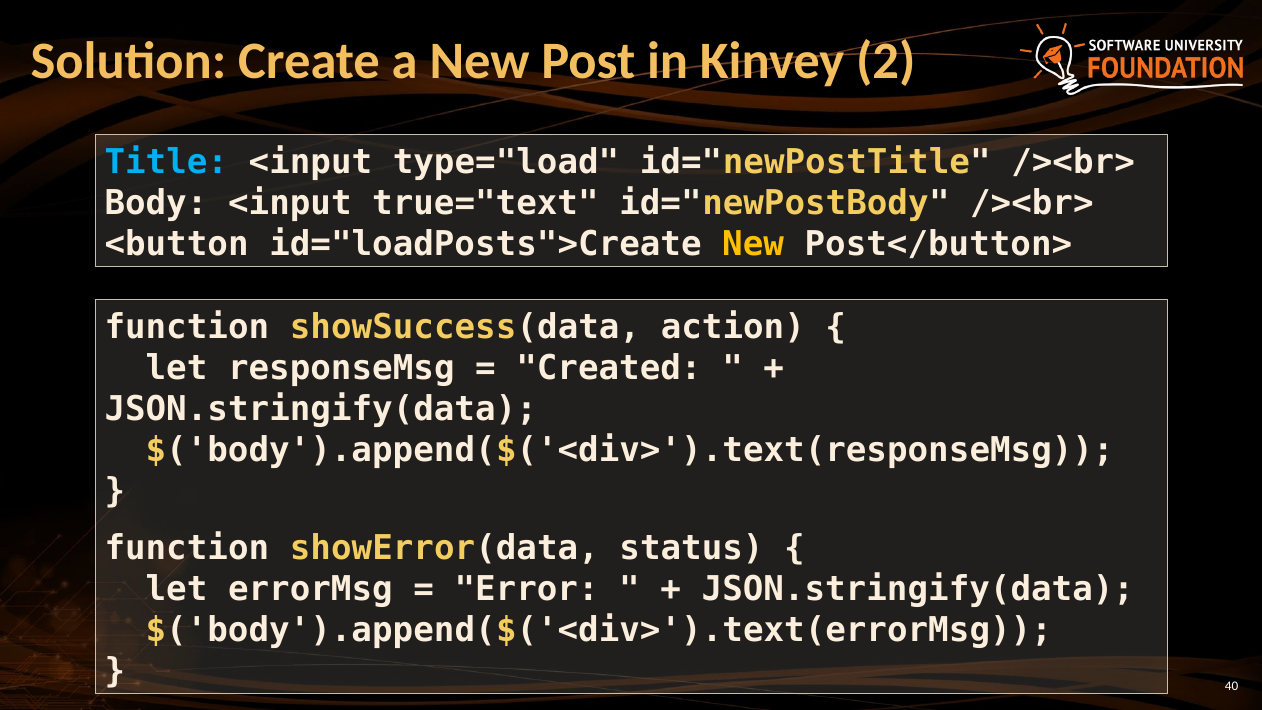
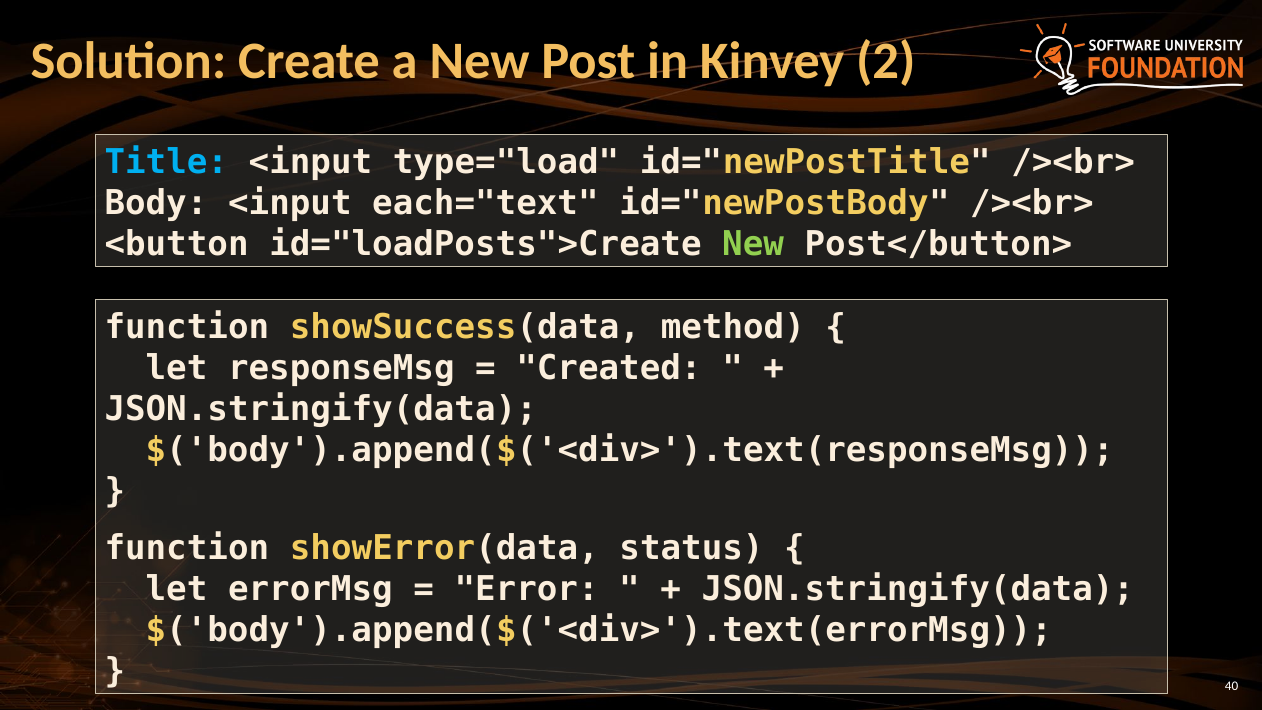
true="text: true="text -> each="text
New at (753, 244) colour: yellow -> light green
action: action -> method
